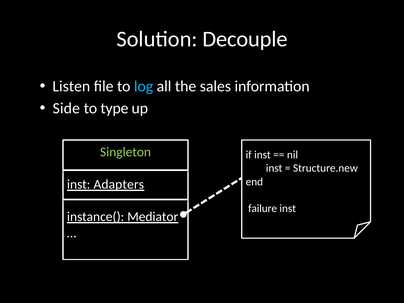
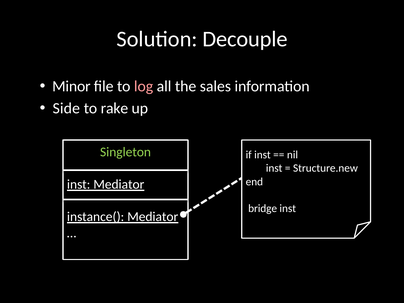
Listen: Listen -> Minor
log colour: light blue -> pink
type: type -> rake
inst Adapters: Adapters -> Mediator
failure: failure -> bridge
